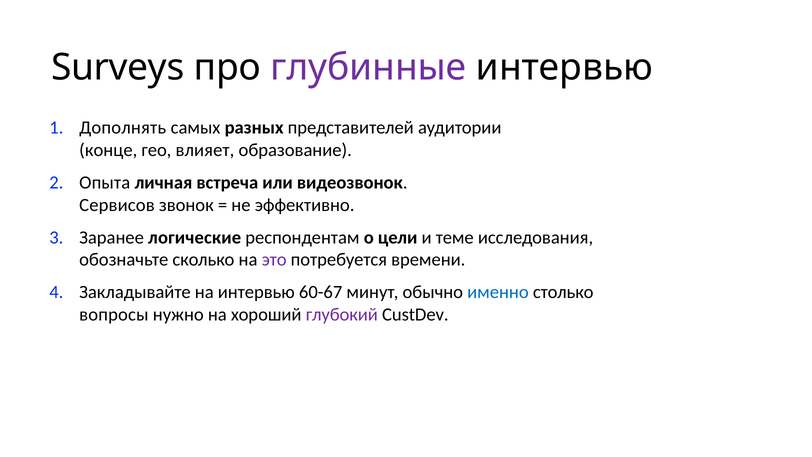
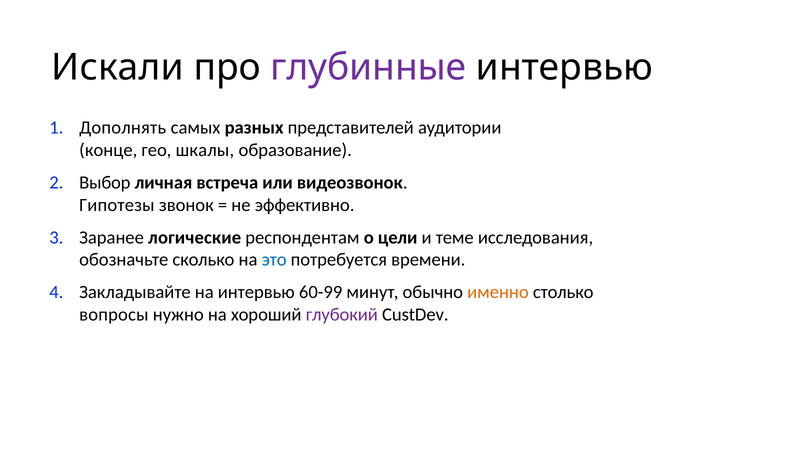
Surveys: Surveys -> Искали
влияет: влияет -> шкалы
Опыта: Опыта -> Выбор
Сервисов: Сервисов -> Гипотезы
это colour: purple -> blue
60-67: 60-67 -> 60-99
именно colour: blue -> orange
